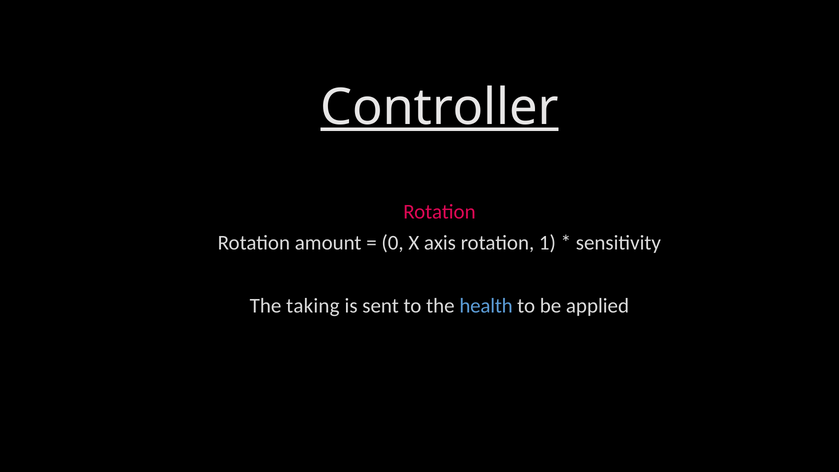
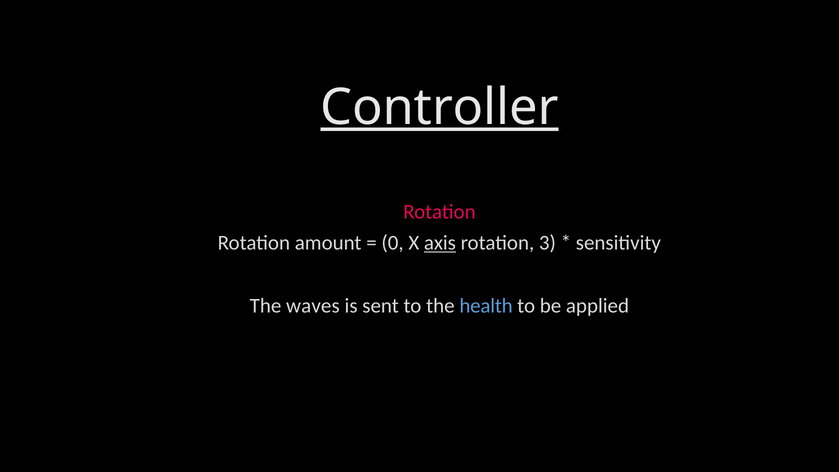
axis underline: none -> present
1: 1 -> 3
taking: taking -> waves
